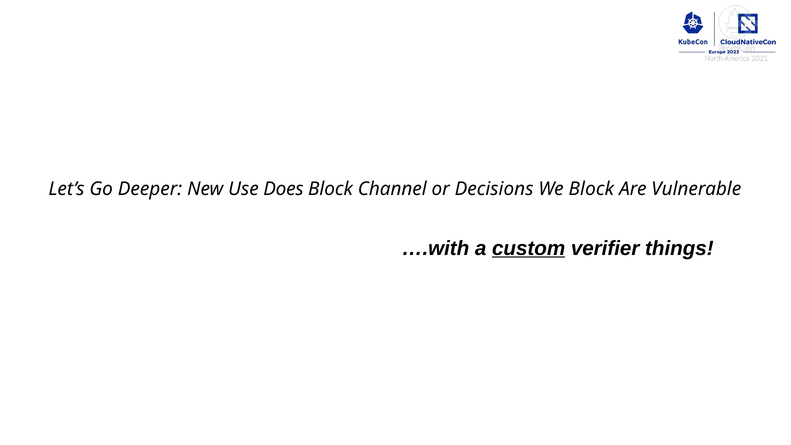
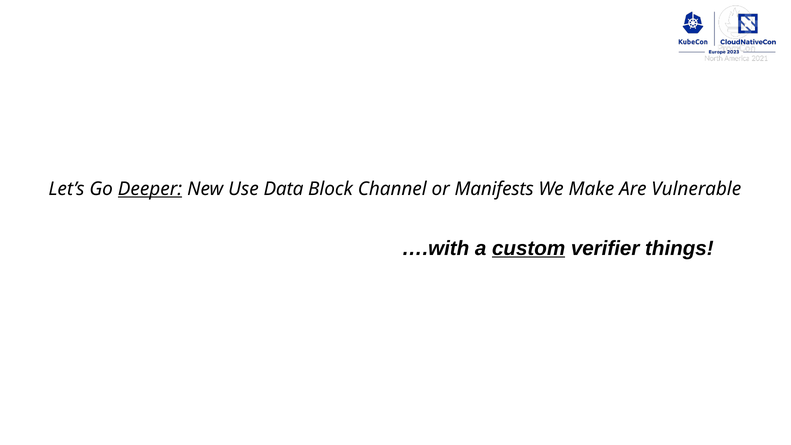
Deeper underline: none -> present
Does: Does -> Data
Decisions: Decisions -> Manifests
We Block: Block -> Make
